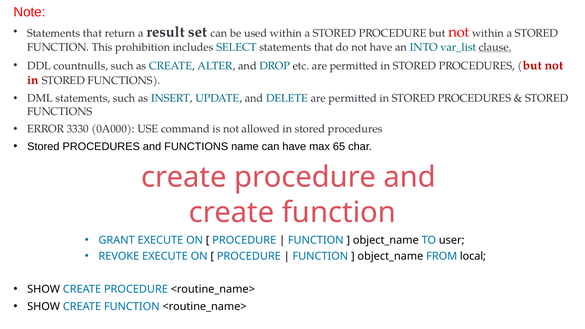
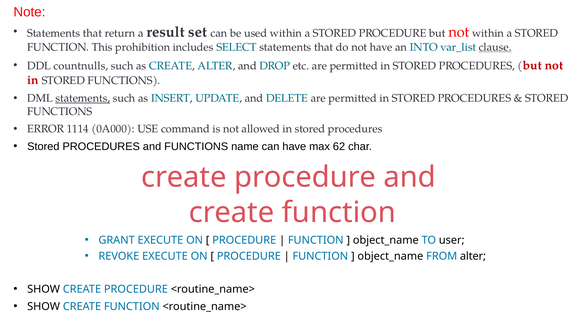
statements at (83, 98) underline: none -> present
3330: 3330 -> 1114
65: 65 -> 62
FROM local: local -> alter
